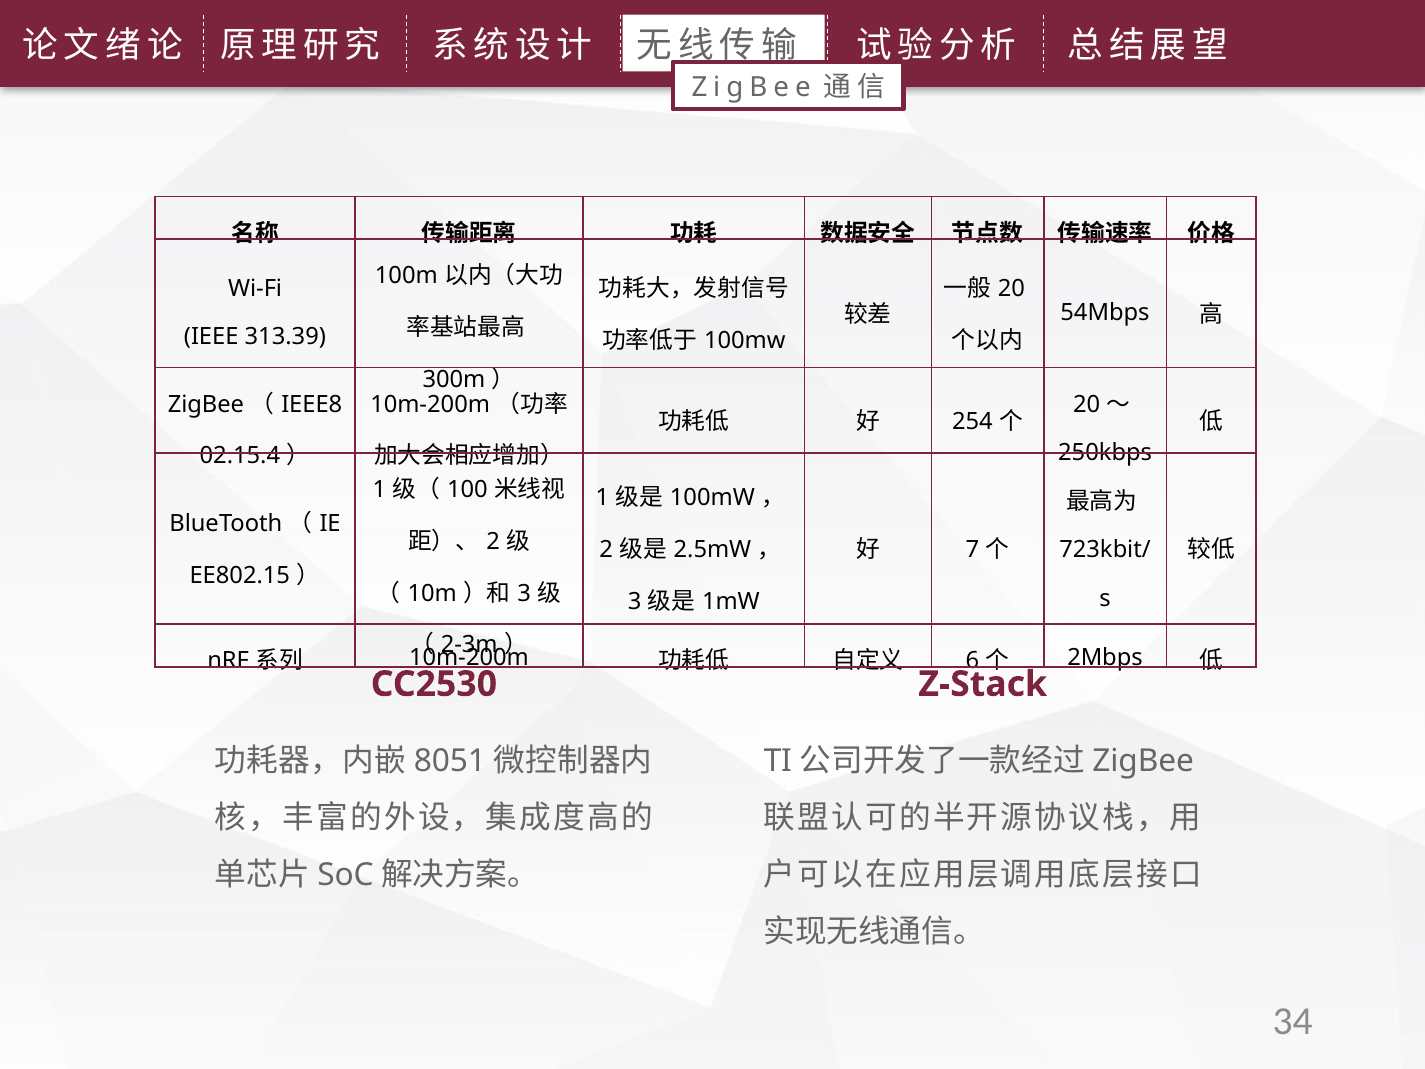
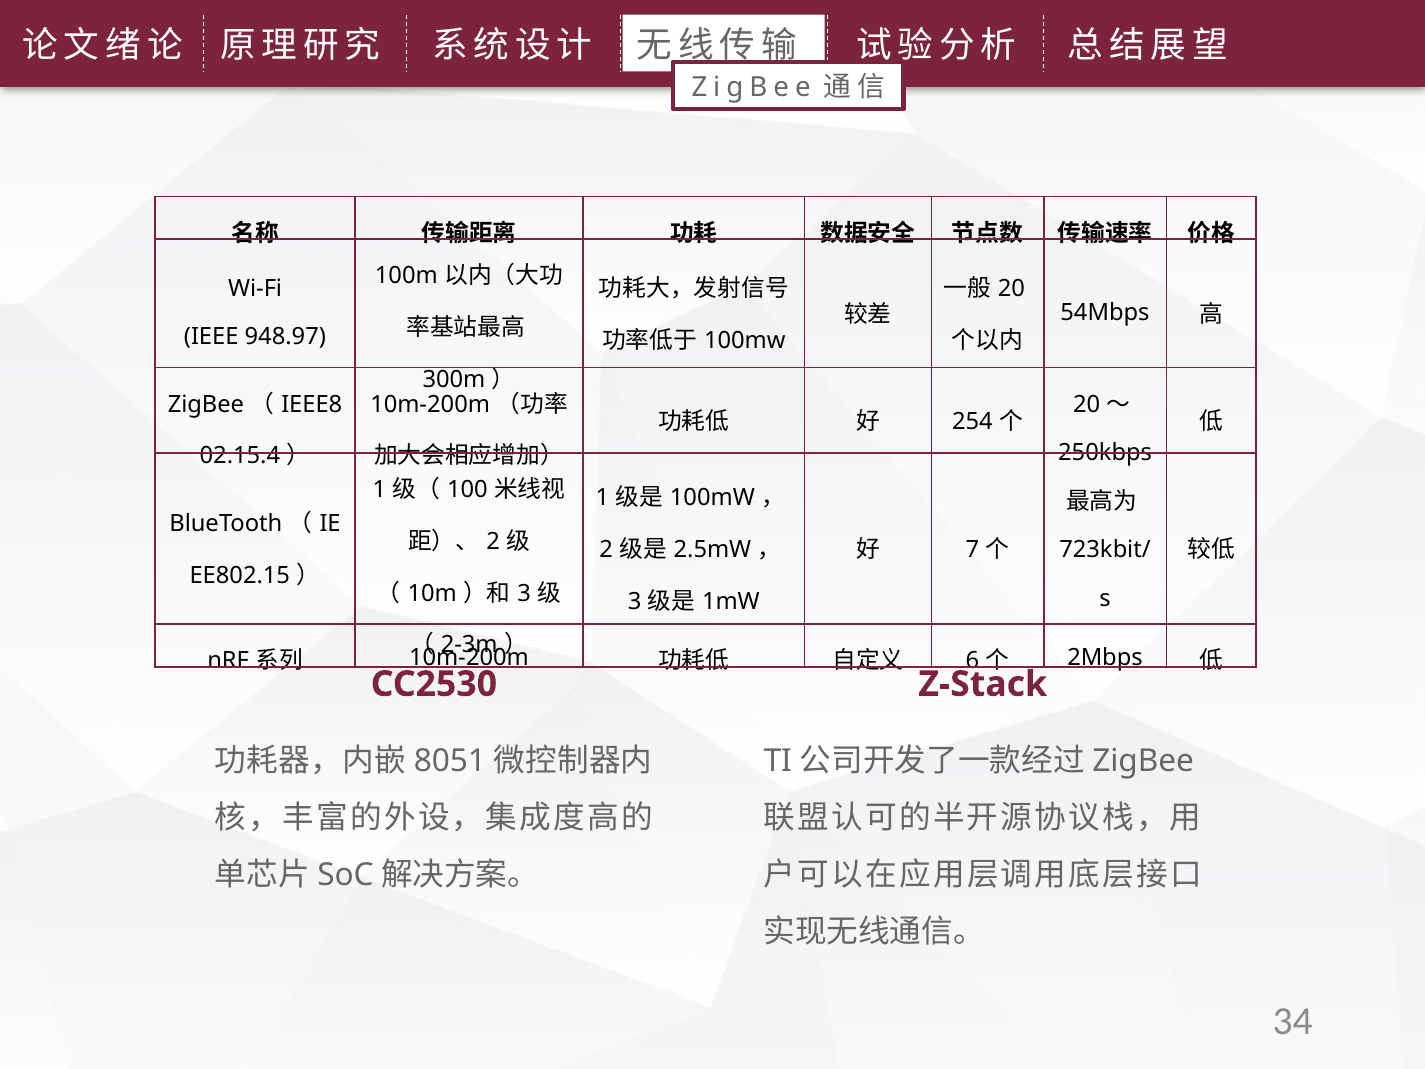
313.39: 313.39 -> 948.97
